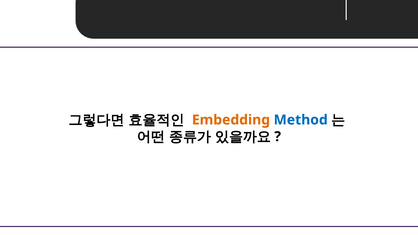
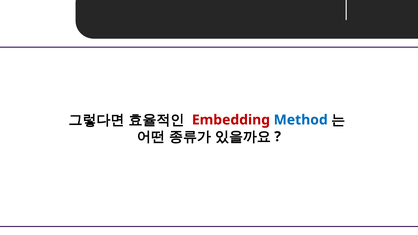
Embedding colour: orange -> red
